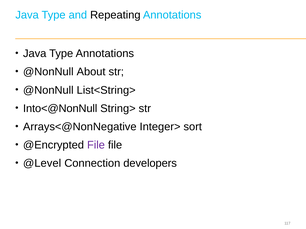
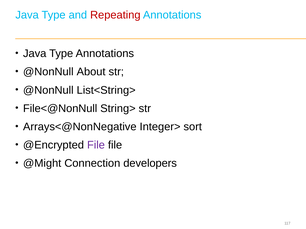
Repeating colour: black -> red
Into<@NonNull: Into<@NonNull -> File<@NonNull
@Level: @Level -> @Might
